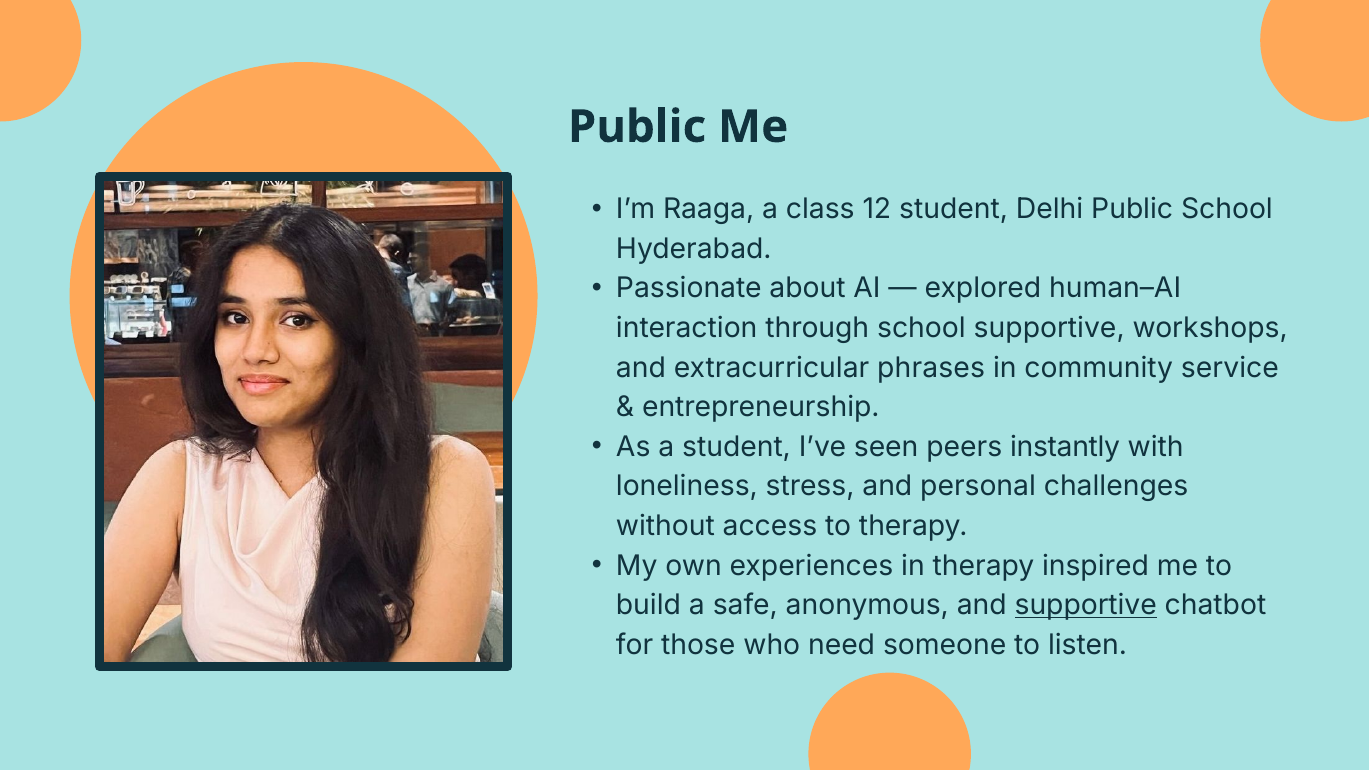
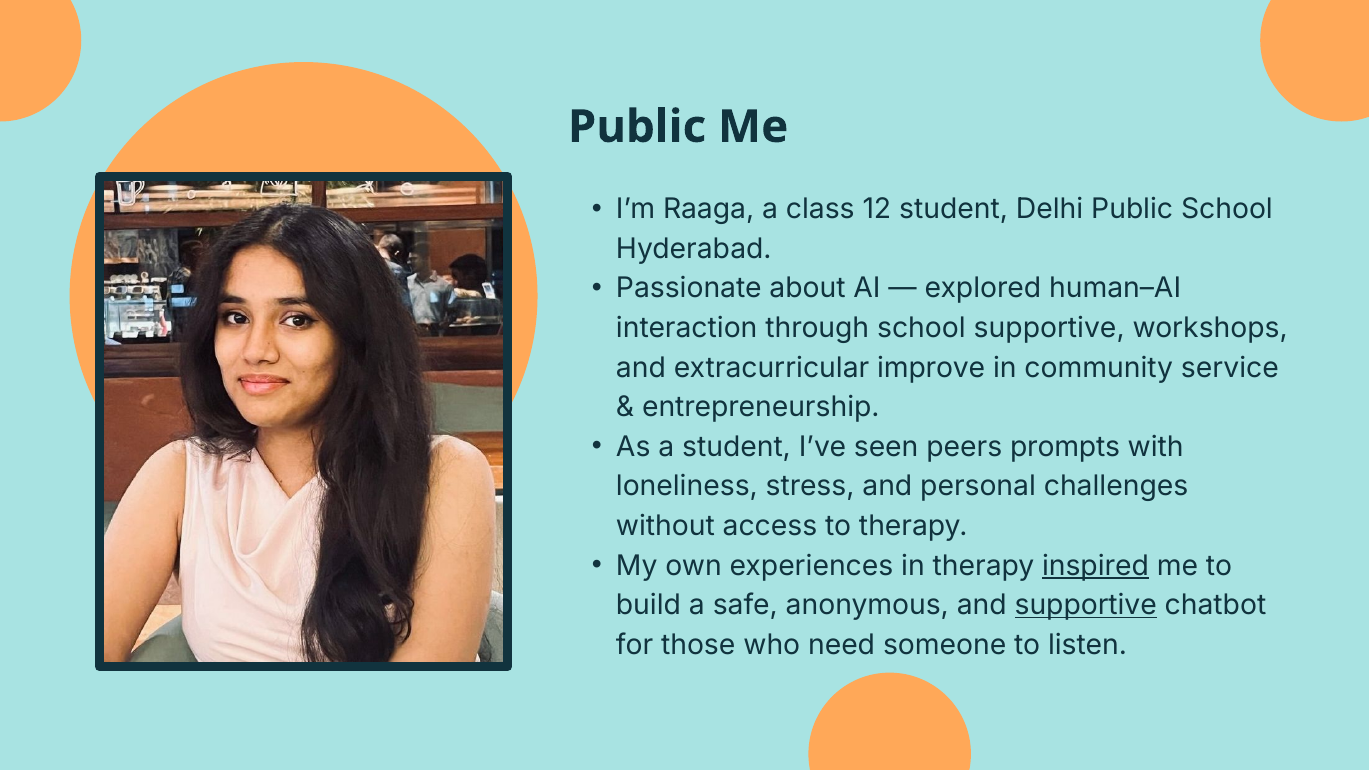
phrases: phrases -> improve
instantly: instantly -> prompts
inspired underline: none -> present
